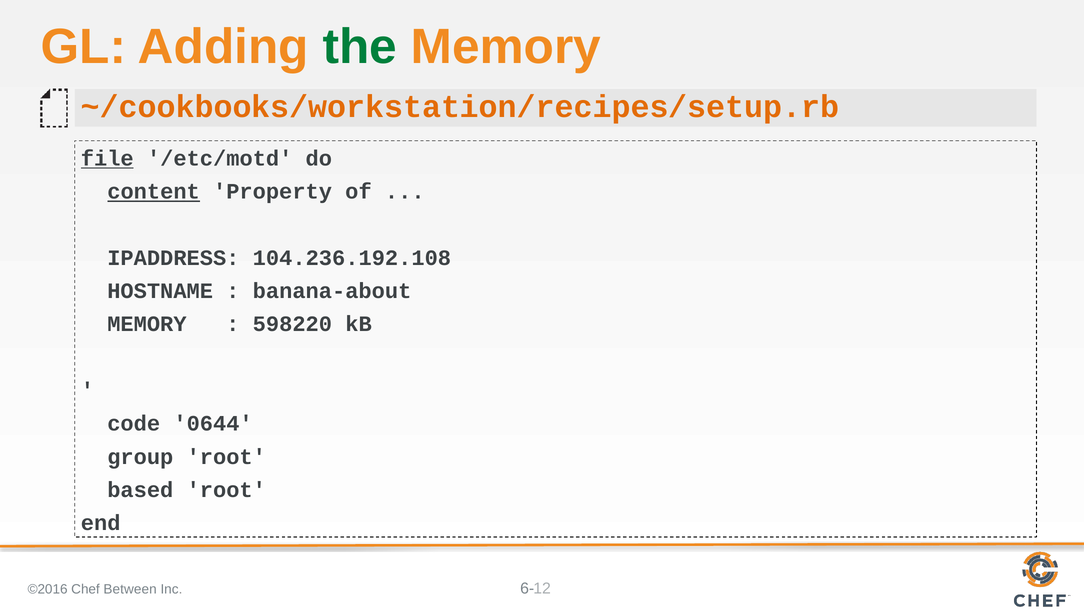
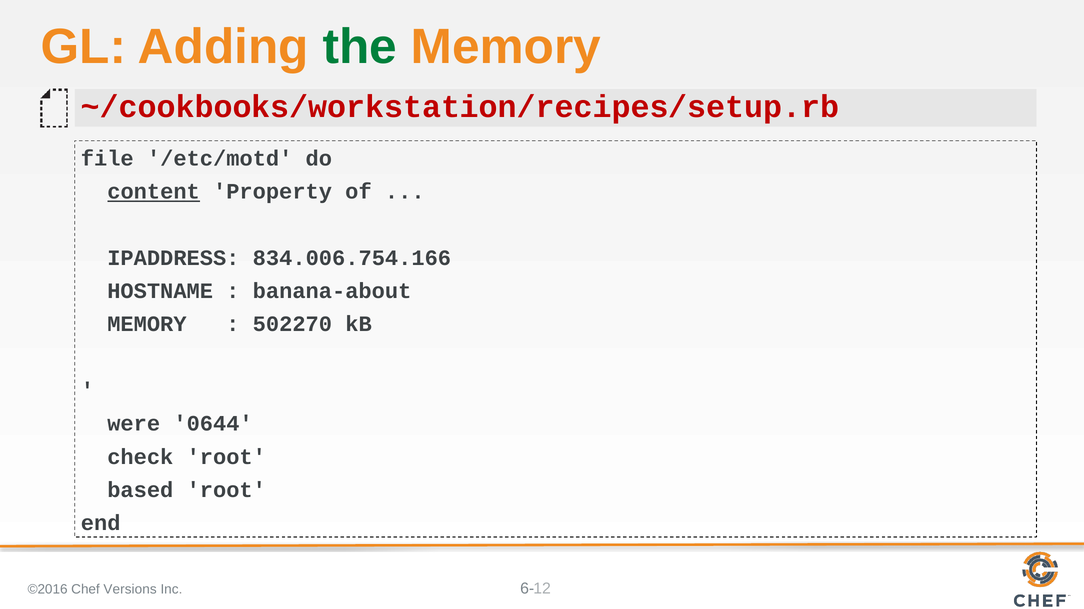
~/cookbooks/workstation/recipes/setup.rb colour: orange -> red
file underline: present -> none
104.236.192.108: 104.236.192.108 -> 834.006.754.166
598220: 598220 -> 502270
code: code -> were
group: group -> check
Between: Between -> Versions
